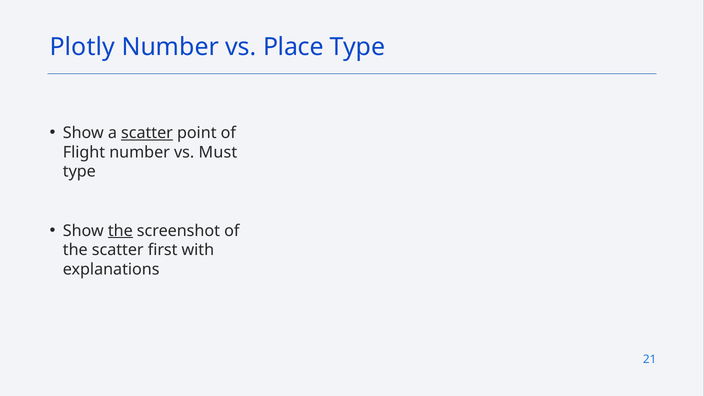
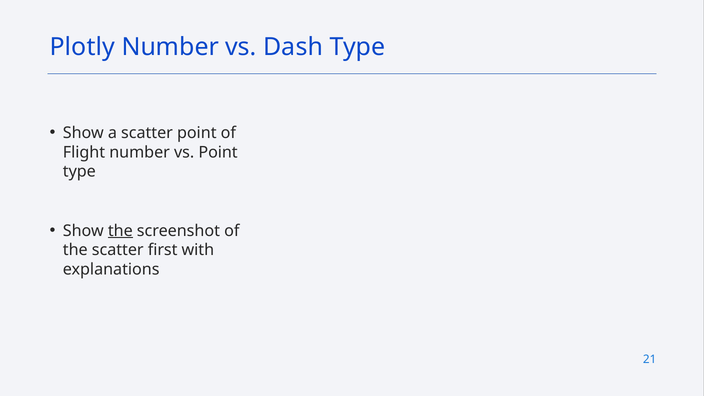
Place: Place -> Dash
scatter at (147, 133) underline: present -> none
vs Must: Must -> Point
